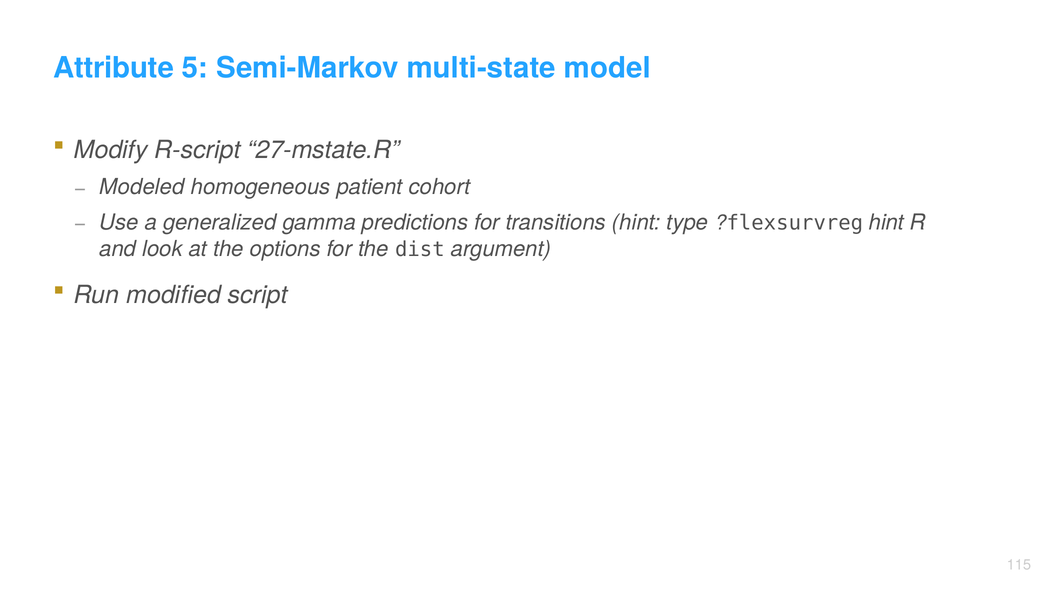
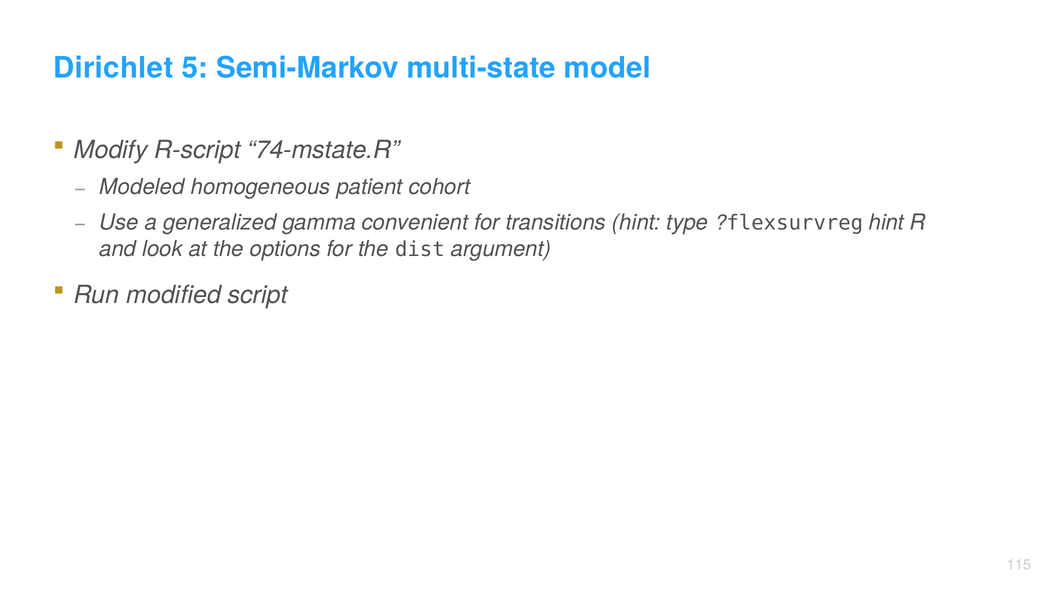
Attribute: Attribute -> Dirichlet
27-mstate.R: 27-mstate.R -> 74-mstate.R
predictions: predictions -> convenient
